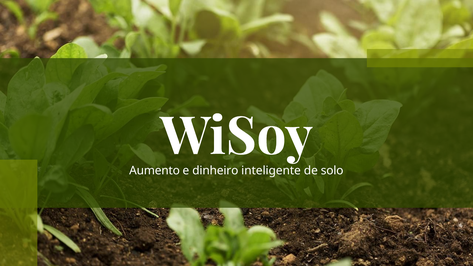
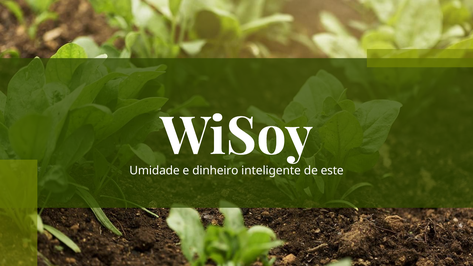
Aumento: Aumento -> Umidade
solo: solo -> este
